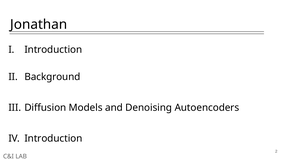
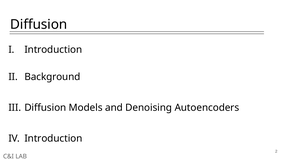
Jonathan at (39, 24): Jonathan -> Diffusion
